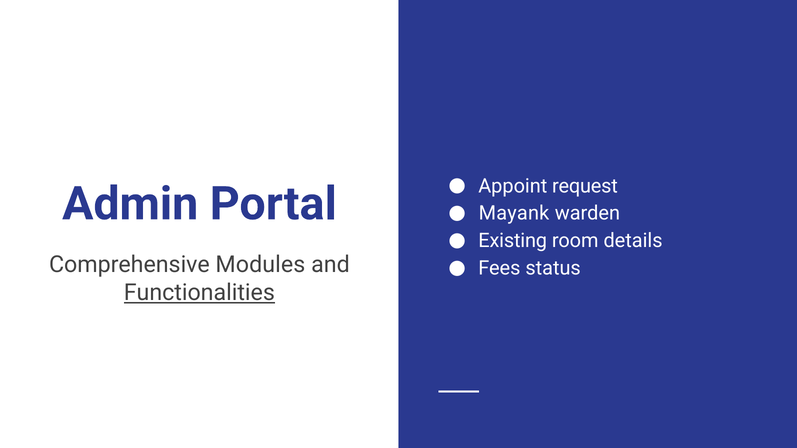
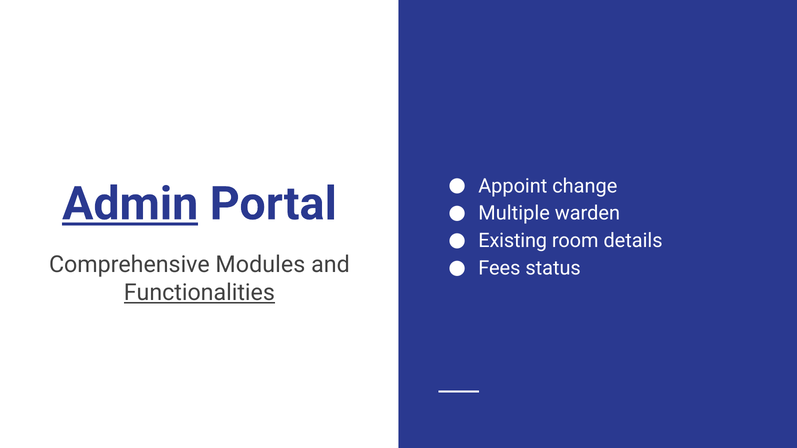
Admin underline: none -> present
request: request -> change
Mayank: Mayank -> Multiple
